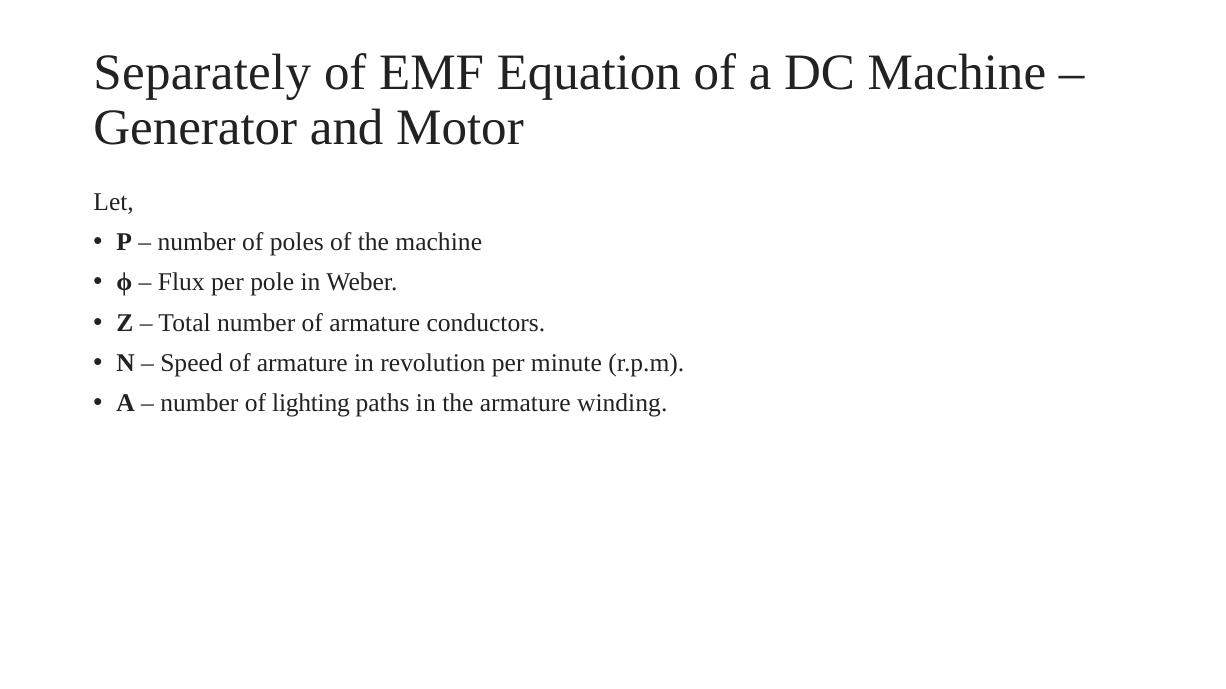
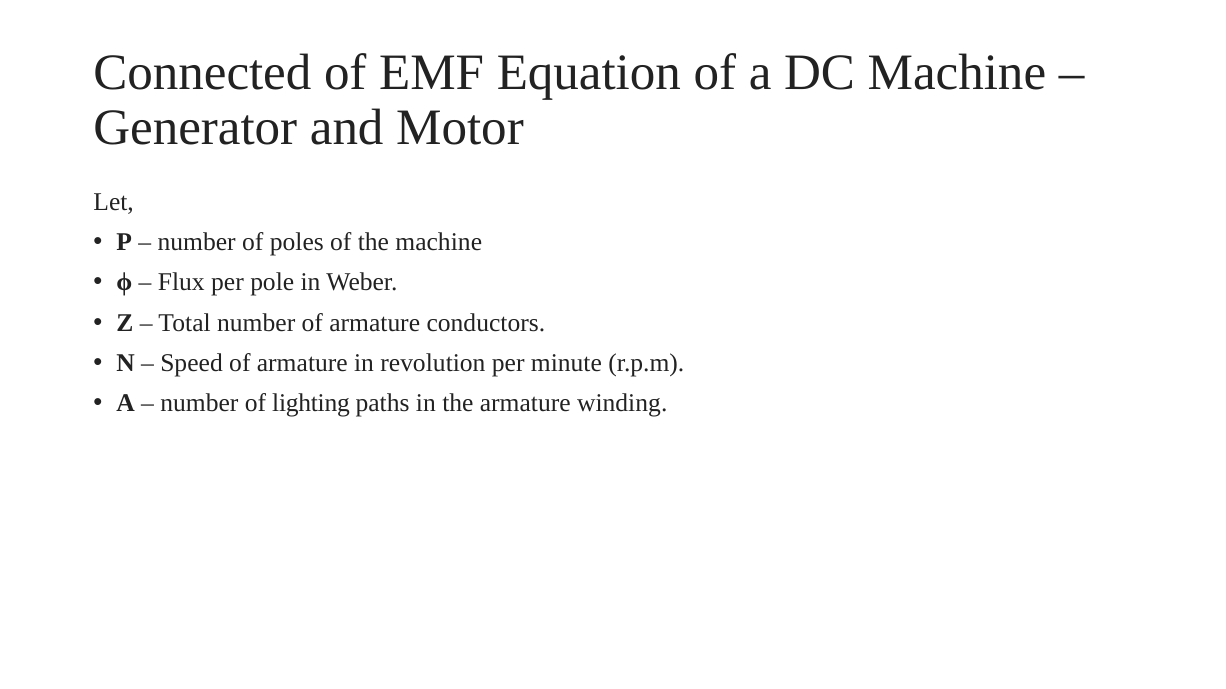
Separately: Separately -> Connected
